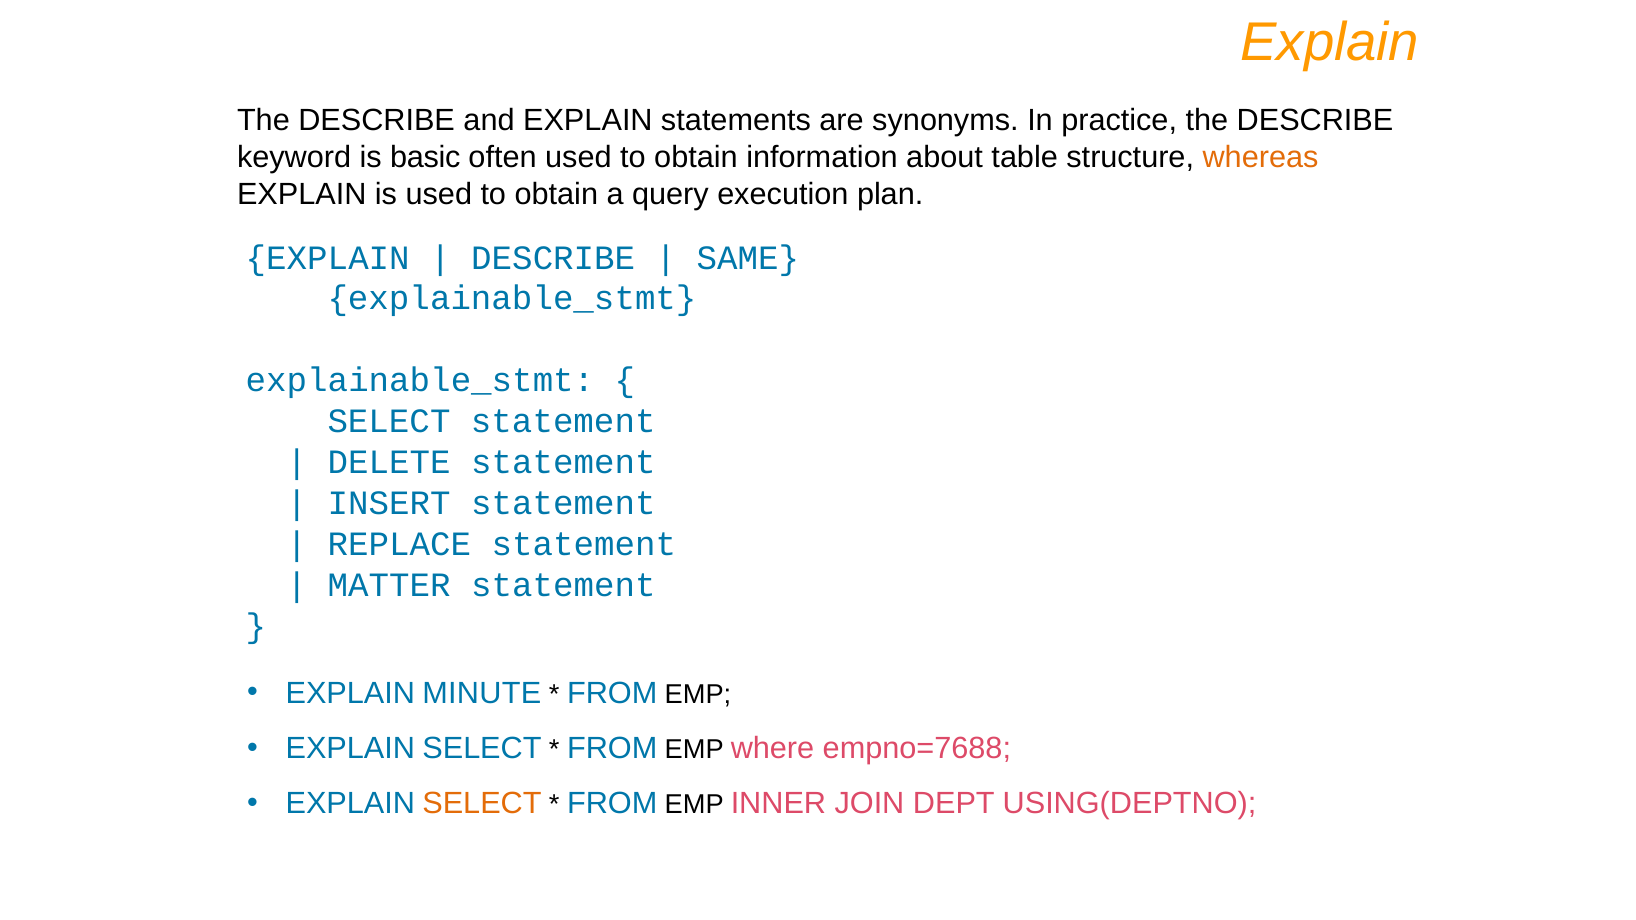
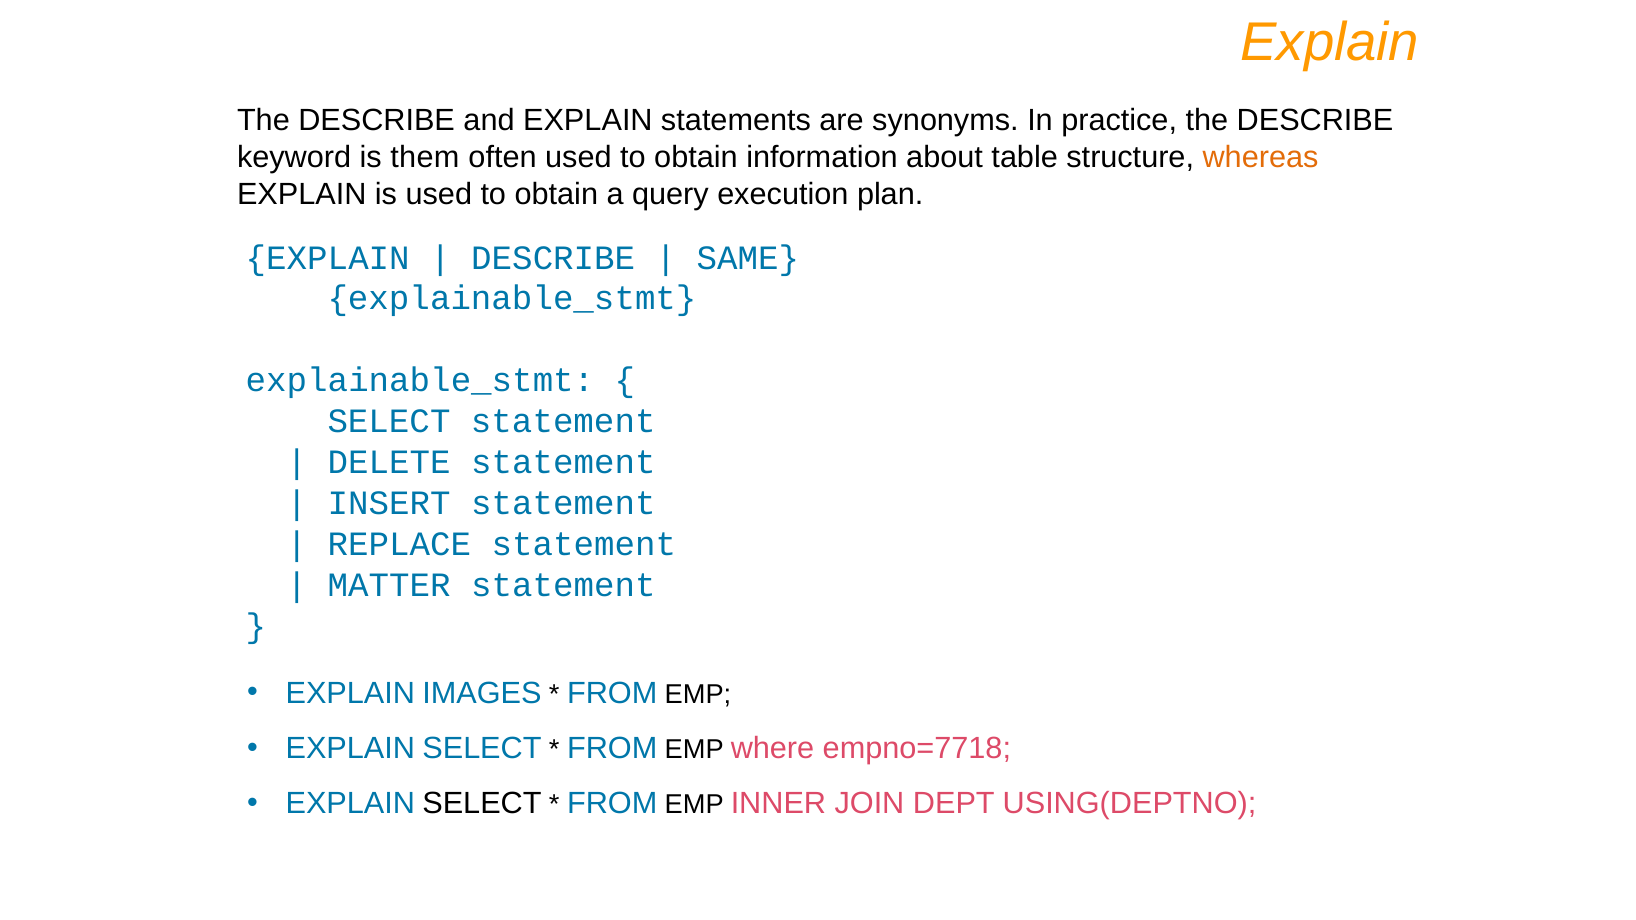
basic: basic -> them
MINUTE: MINUTE -> IMAGES
empno=7688: empno=7688 -> empno=7718
SELECT at (482, 804) colour: orange -> black
